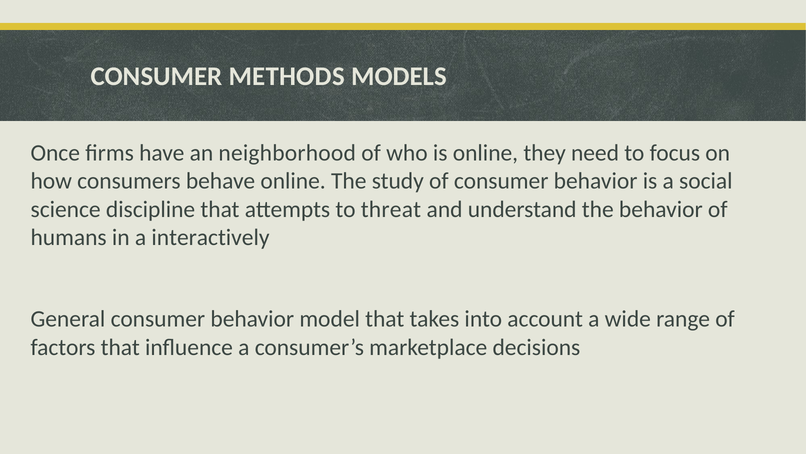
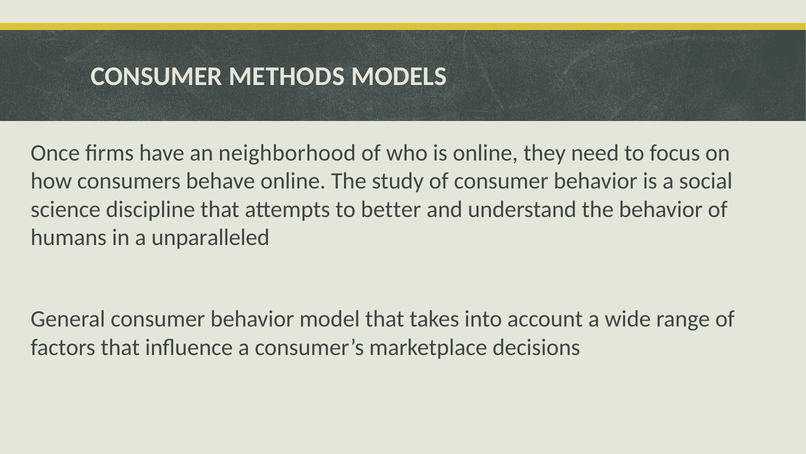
threat: threat -> better
interactively: interactively -> unparalleled
